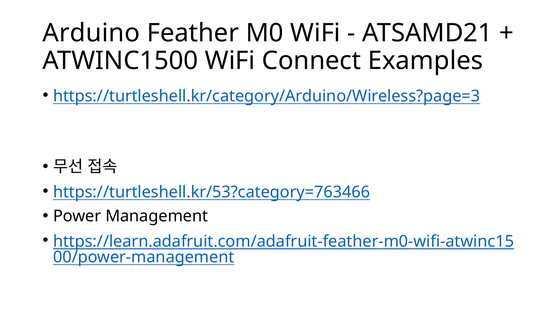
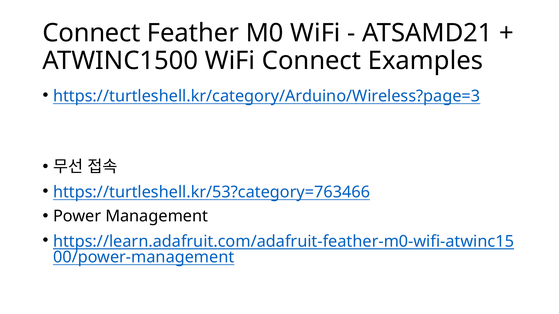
Arduino at (91, 33): Arduino -> Connect
